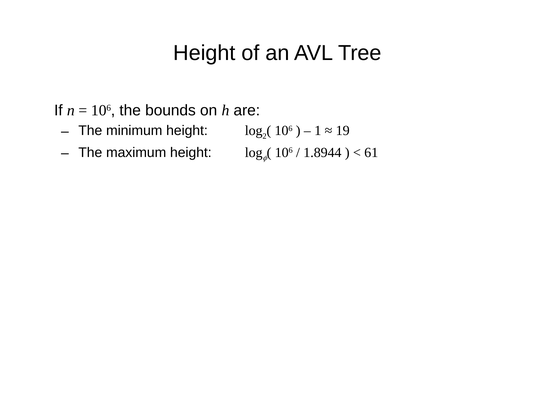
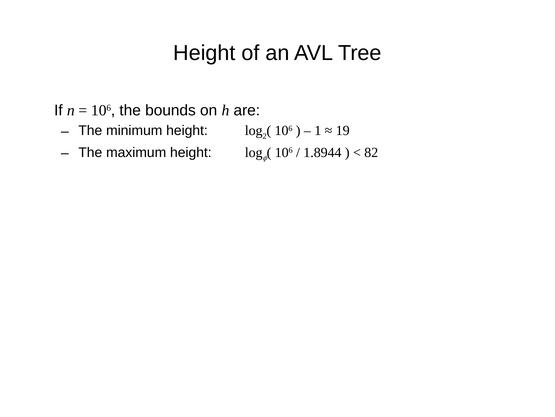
61: 61 -> 82
